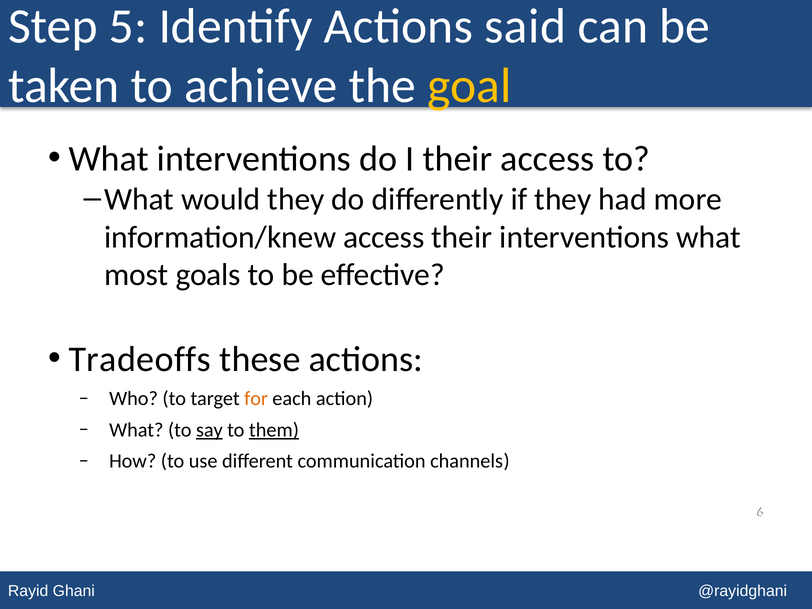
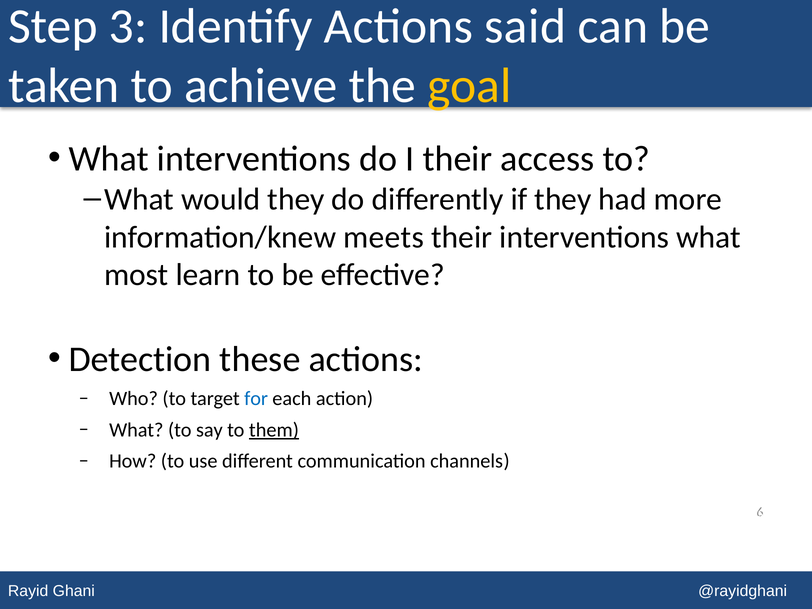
5: 5 -> 3
information/knew access: access -> meets
goals: goals -> learn
Tradeoffs: Tradeoffs -> Detection
for colour: orange -> blue
say underline: present -> none
